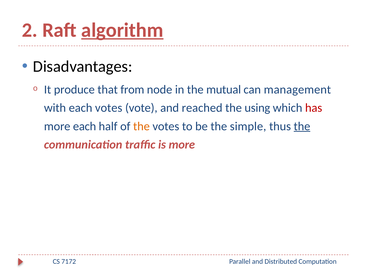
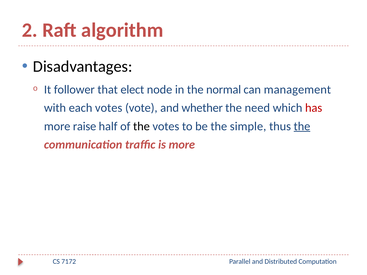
algorithm underline: present -> none
produce: produce -> follower
from: from -> elect
mutual: mutual -> normal
reached: reached -> whether
using: using -> need
more each: each -> raise
the at (141, 126) colour: orange -> black
